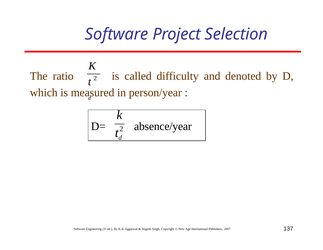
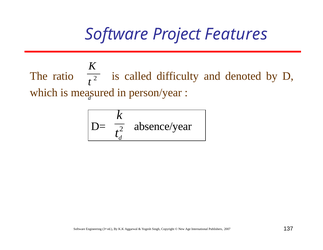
Selection: Selection -> Features
